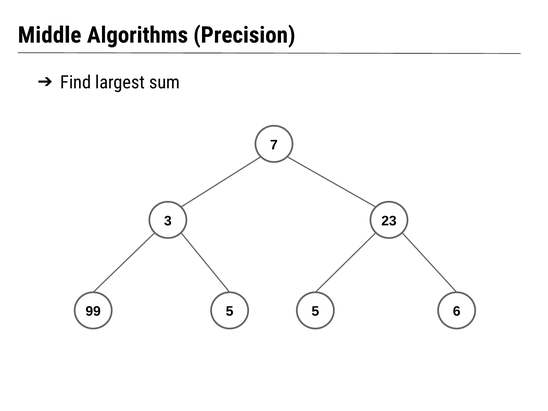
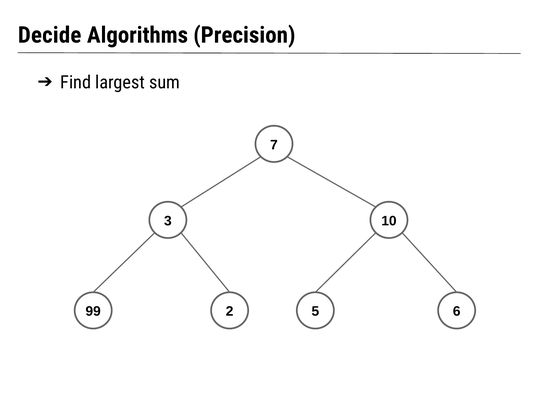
Middle: Middle -> Decide
23: 23 -> 10
99 5: 5 -> 2
